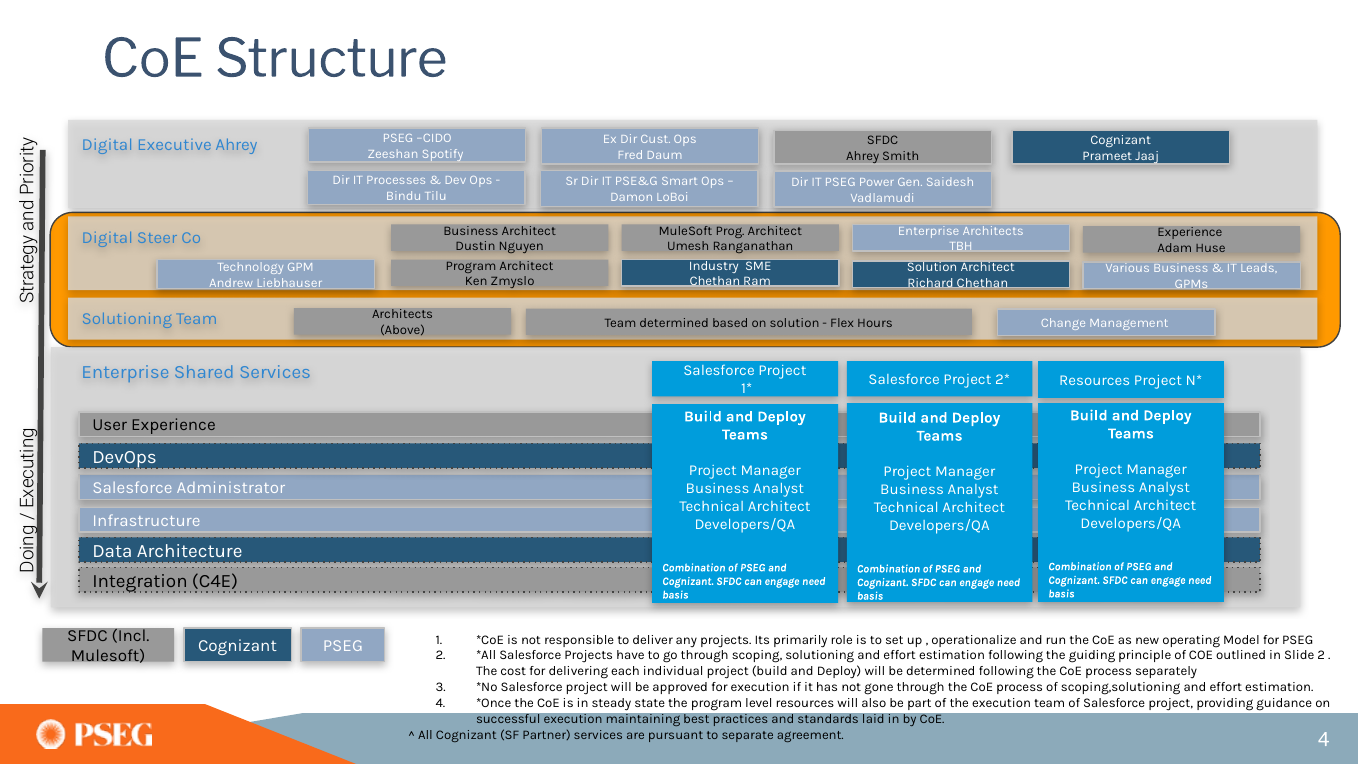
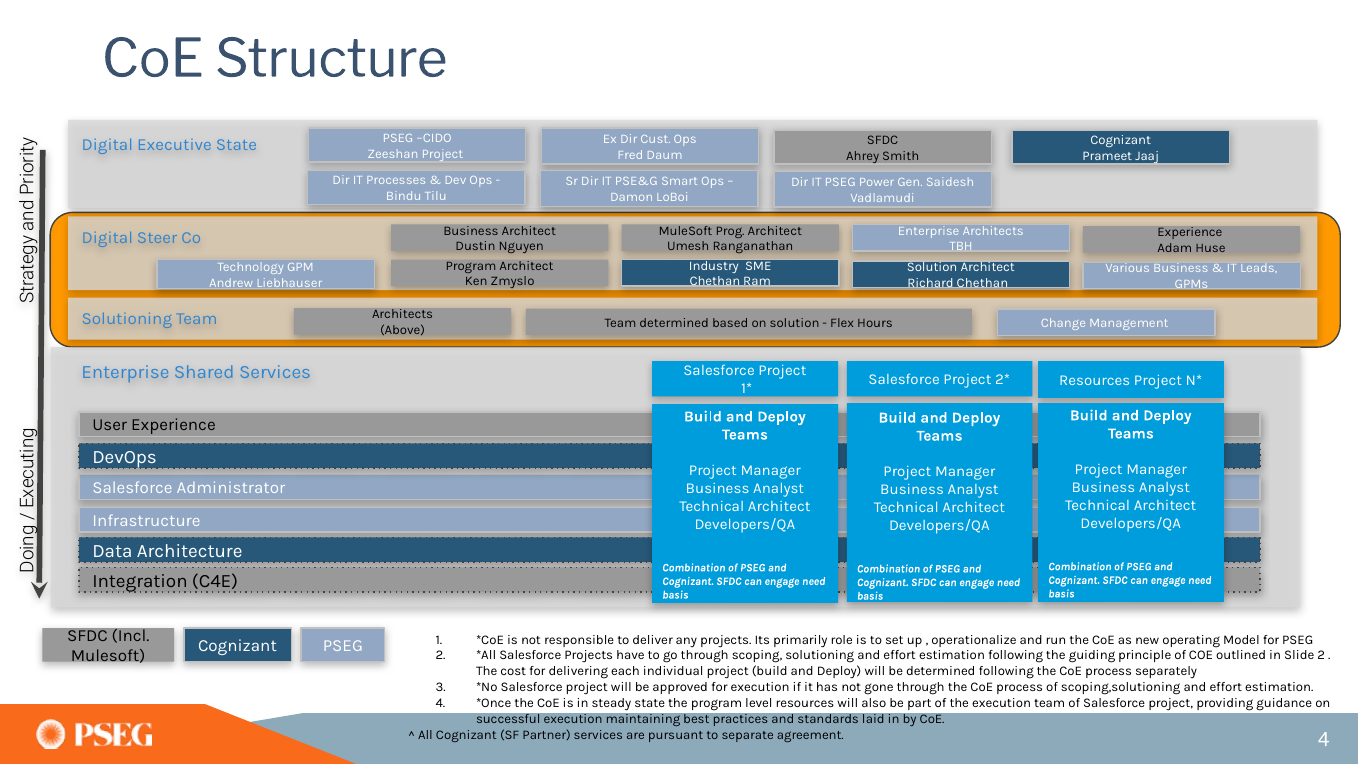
Executive Ahrey: Ahrey -> State
Zeeshan Spotify: Spotify -> Project
